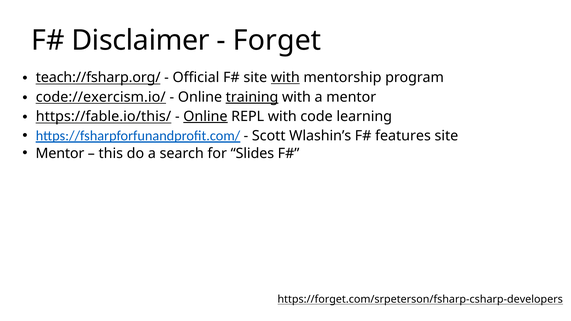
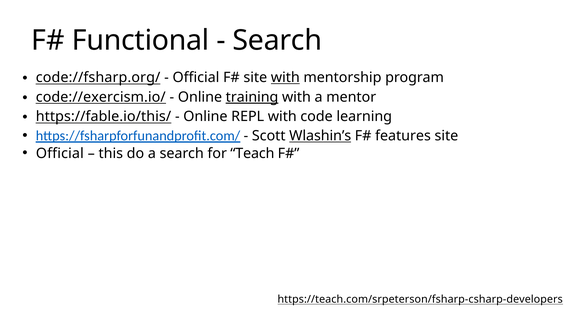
Disclaimer: Disclaimer -> Functional
Forget at (277, 40): Forget -> Search
teach://fsharp.org/: teach://fsharp.org/ -> code://fsharp.org/
Online at (205, 117) underline: present -> none
Wlashin’s underline: none -> present
Mentor at (60, 153): Mentor -> Official
Slides: Slides -> Teach
https://forget.com/srpeterson/fsharp-csharp-developers: https://forget.com/srpeterson/fsharp-csharp-developers -> https://teach.com/srpeterson/fsharp-csharp-developers
